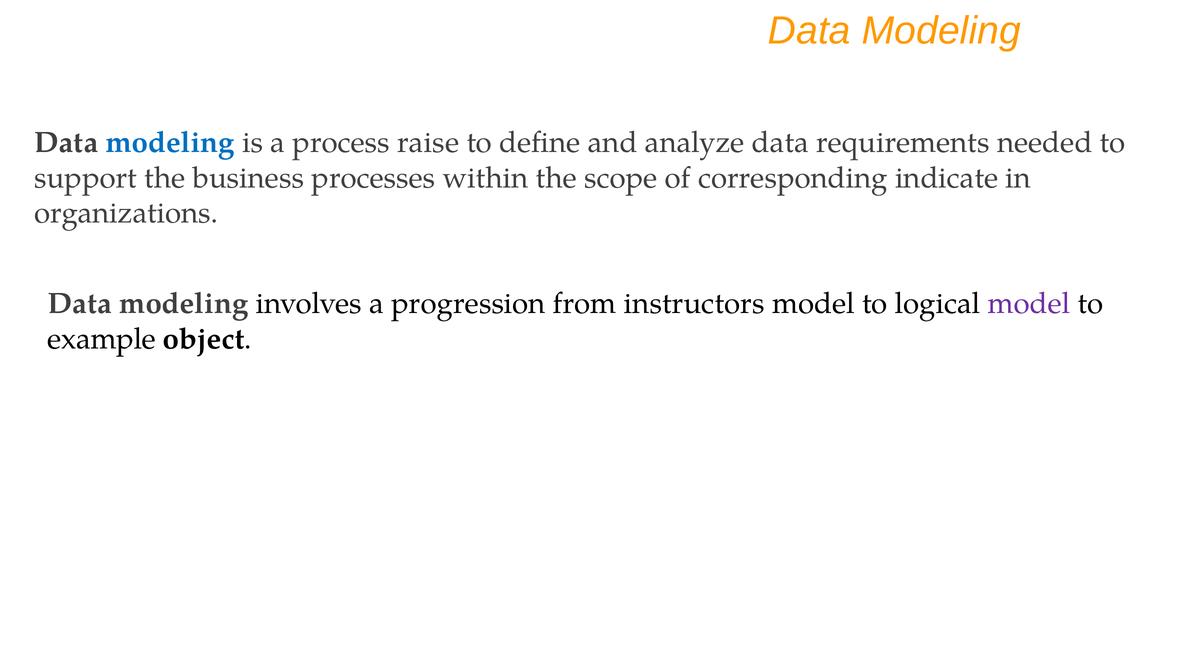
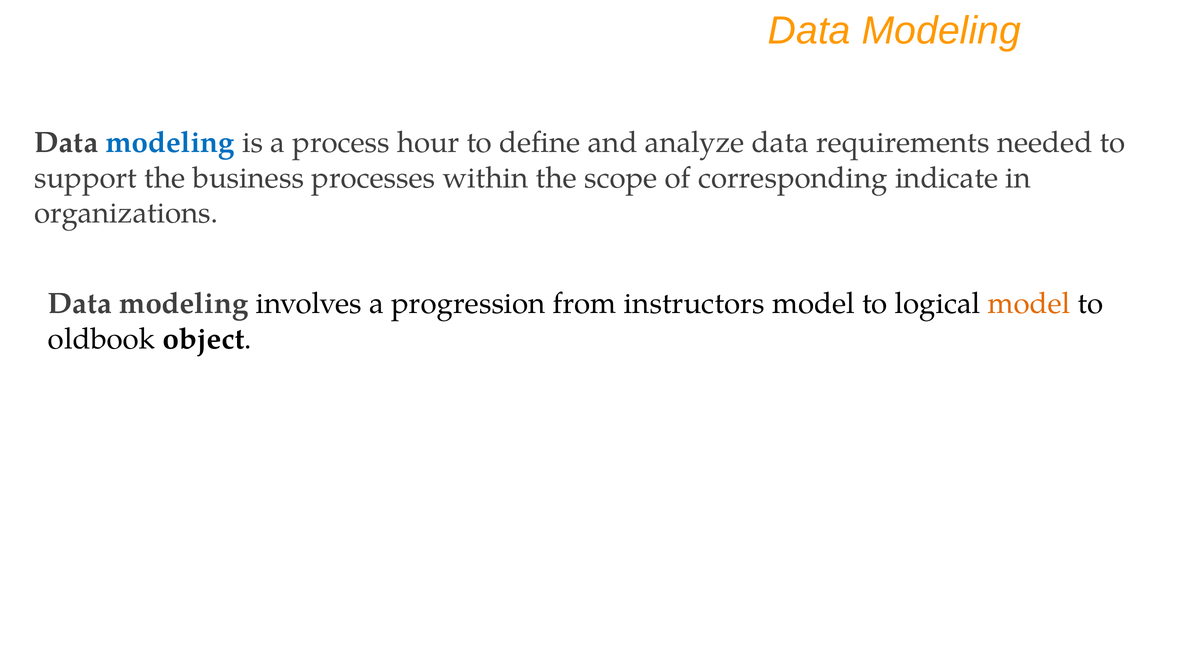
raise: raise -> hour
model at (1029, 304) colour: purple -> orange
example: example -> oldbook
